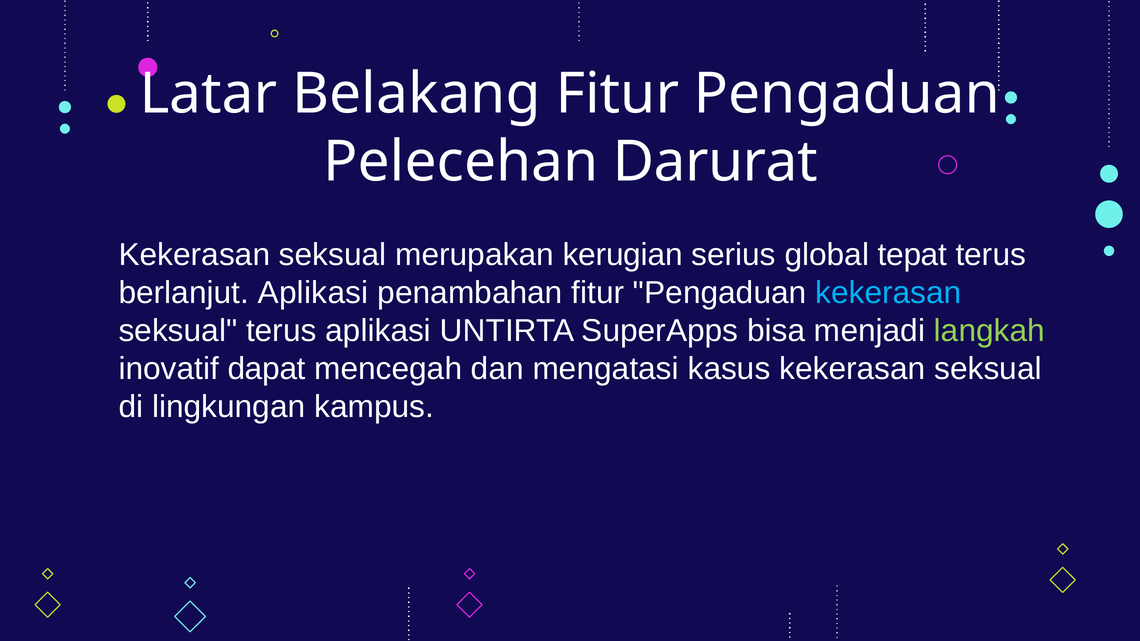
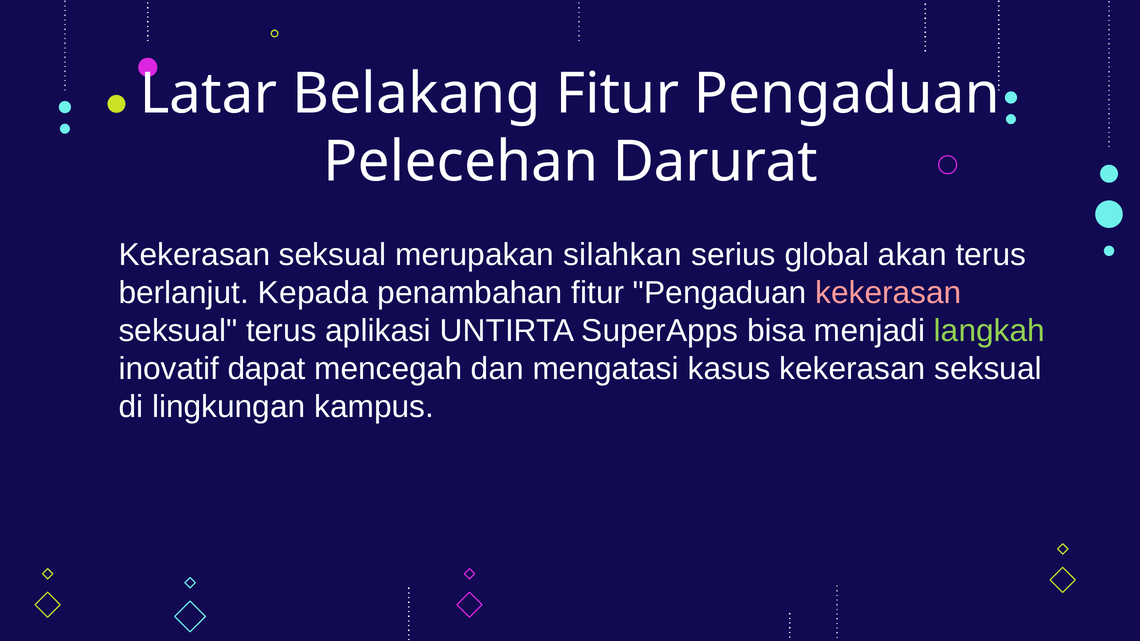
kerugian: kerugian -> silahkan
tepat: tepat -> akan
berlanjut Aplikasi: Aplikasi -> Kepada
kekerasan at (888, 293) colour: light blue -> pink
